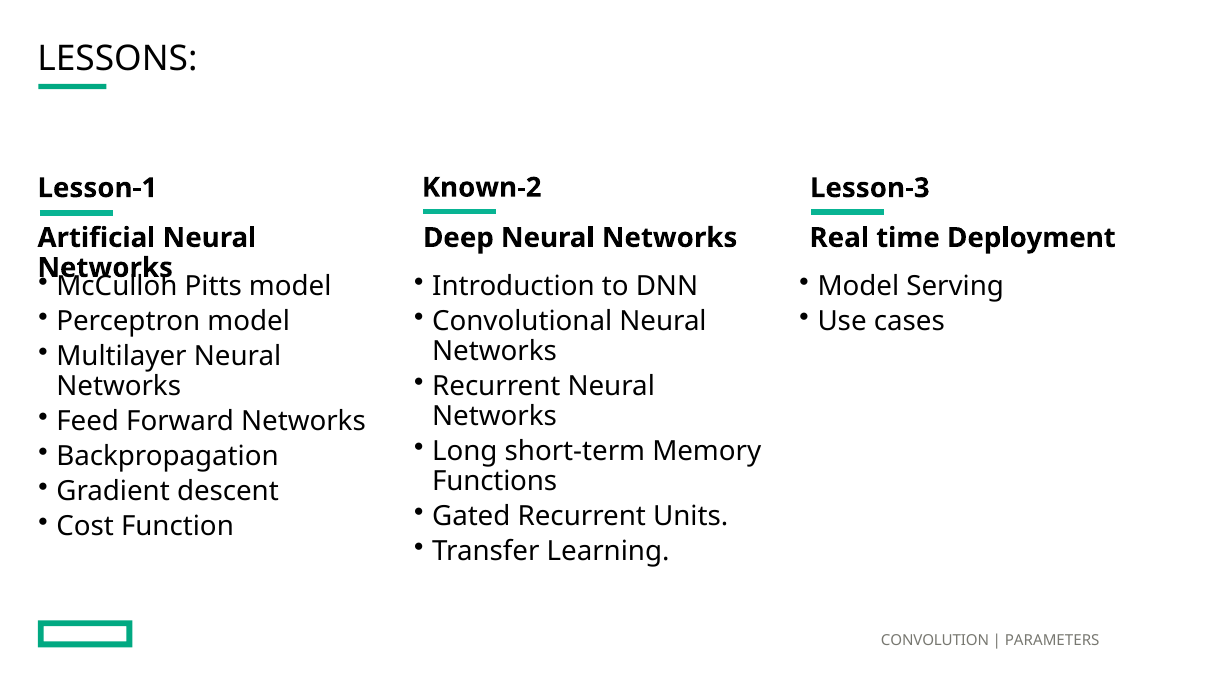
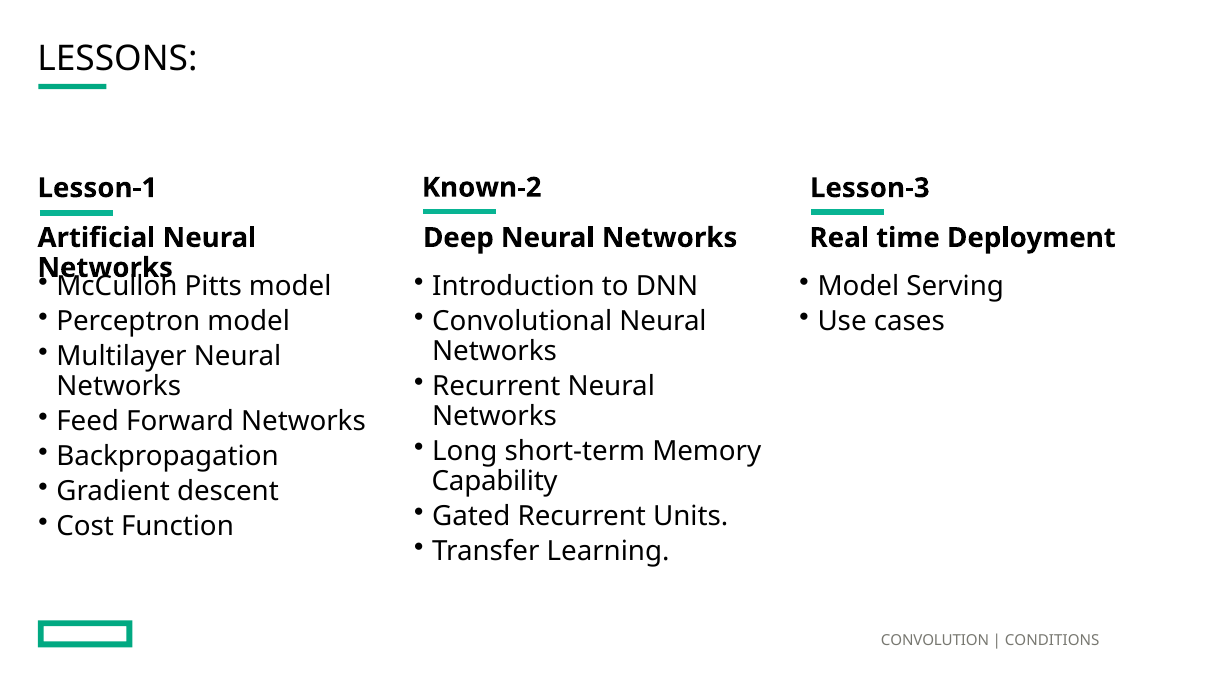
Functions: Functions -> Capability
PARAMETERS: PARAMETERS -> CONDITIONS
